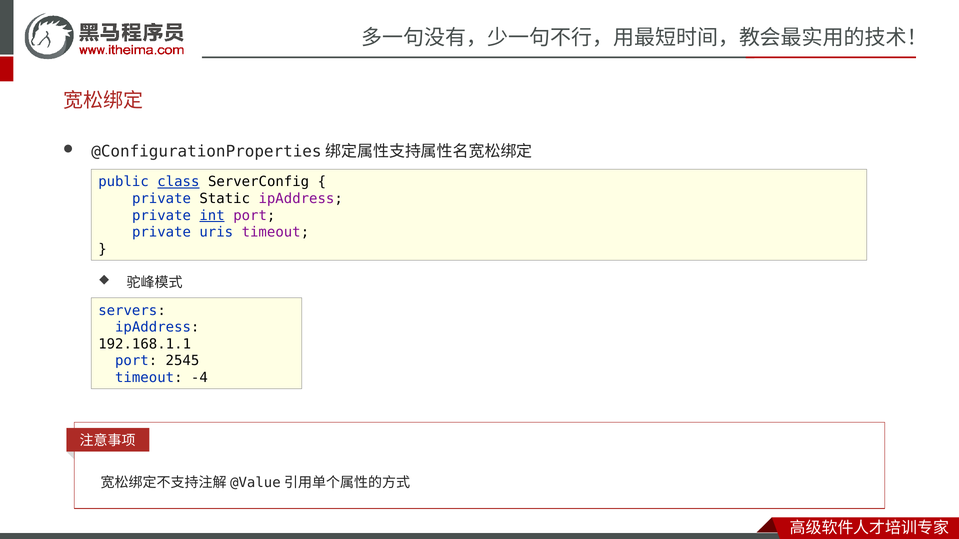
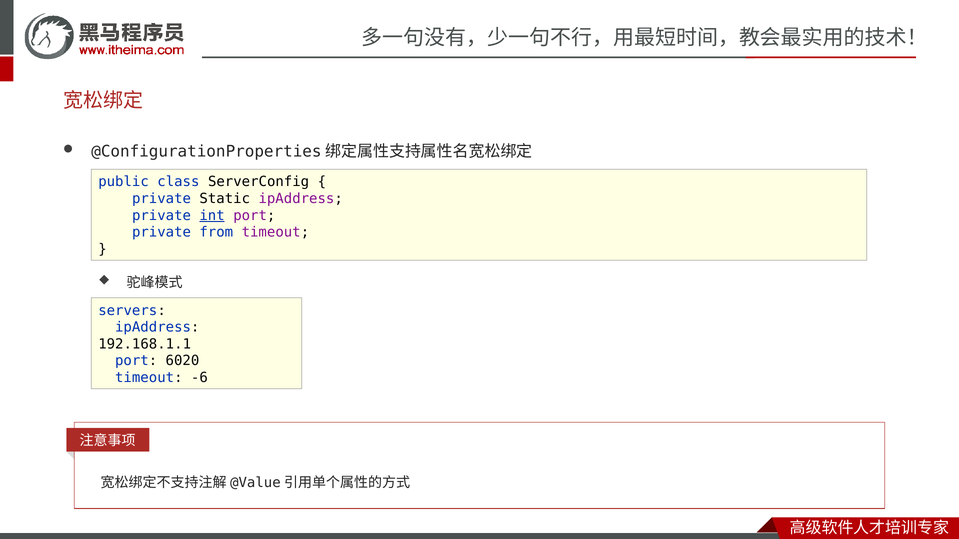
class underline: present -> none
uris: uris -> from
2545: 2545 -> 6020
-4: -4 -> -6
